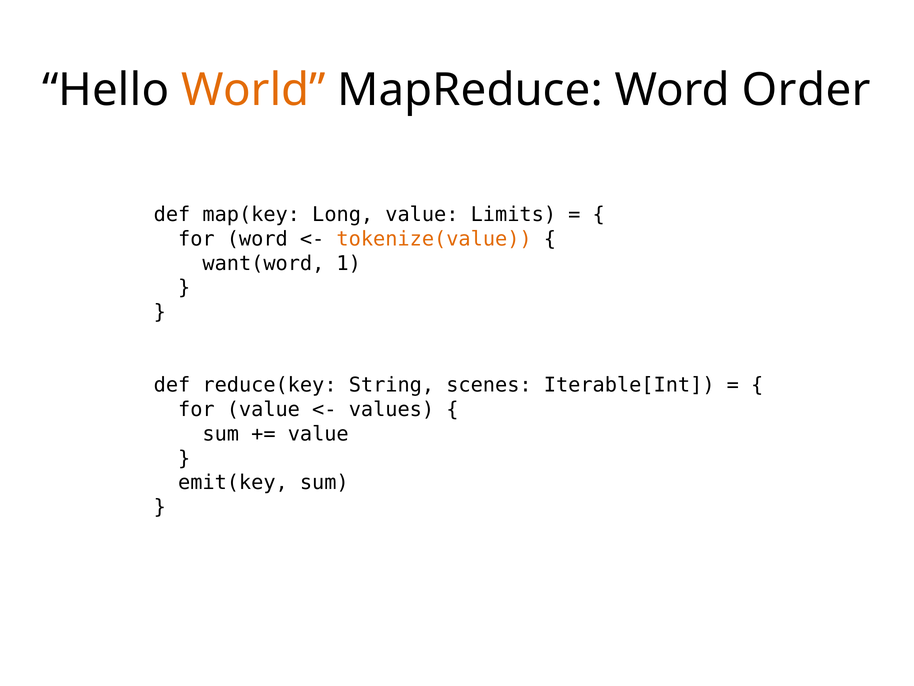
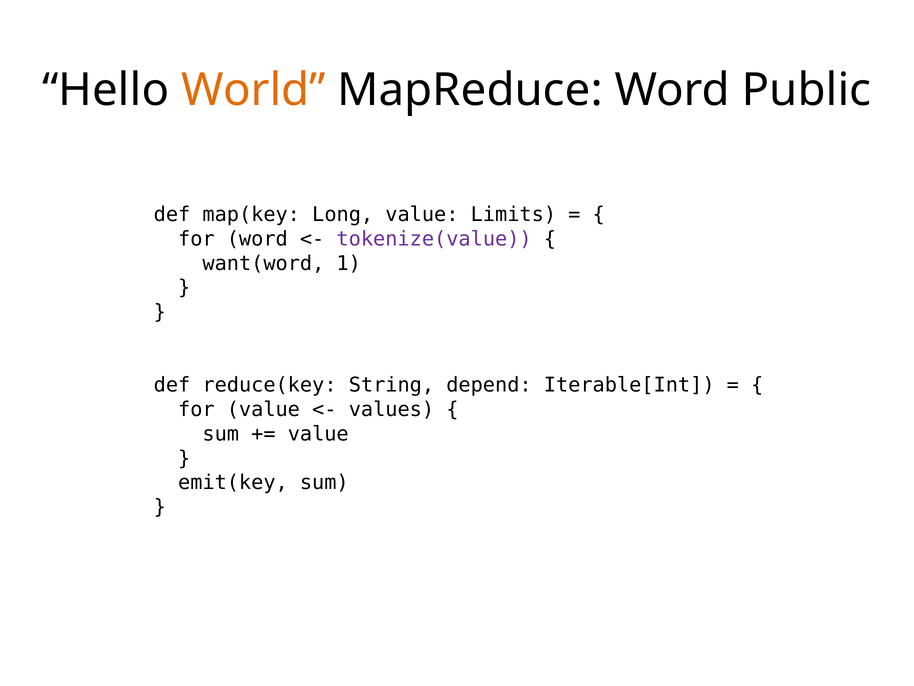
Order: Order -> Public
tokenize(value colour: orange -> purple
scenes: scenes -> depend
